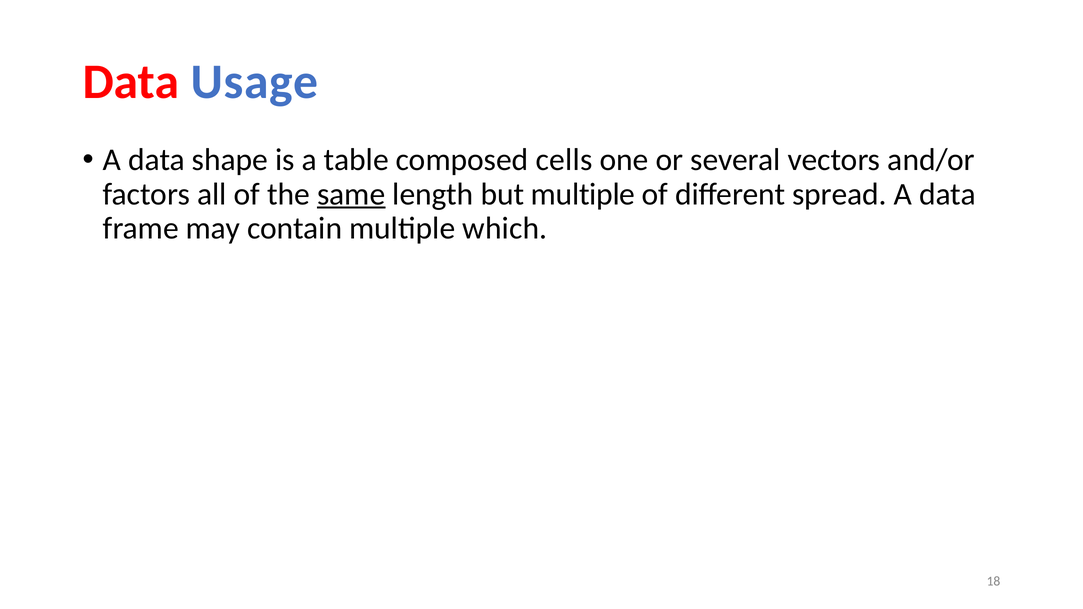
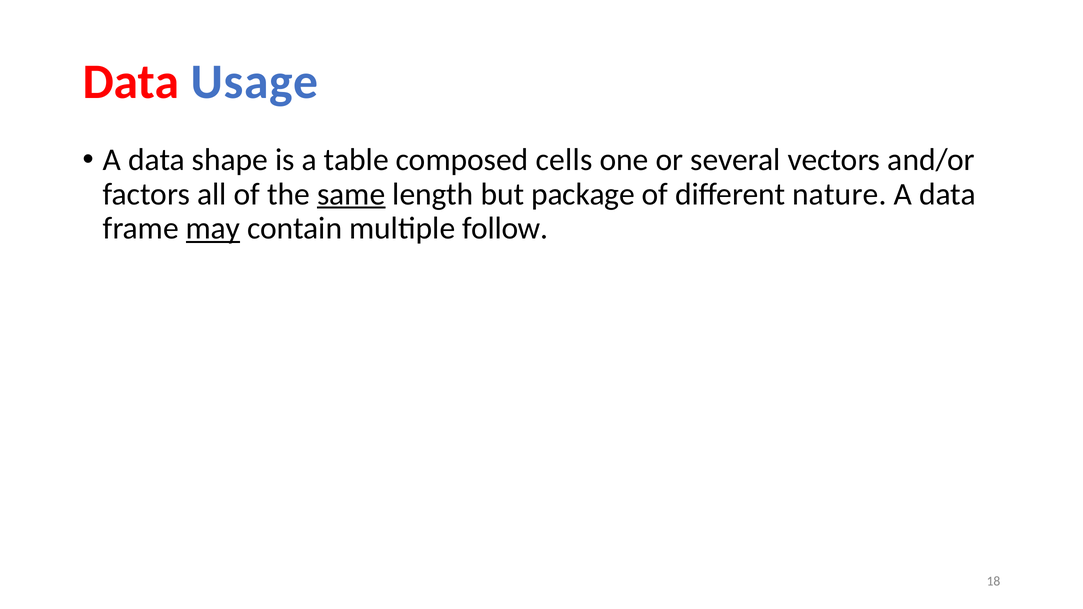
but multiple: multiple -> package
spread: spread -> nature
may underline: none -> present
which: which -> follow
